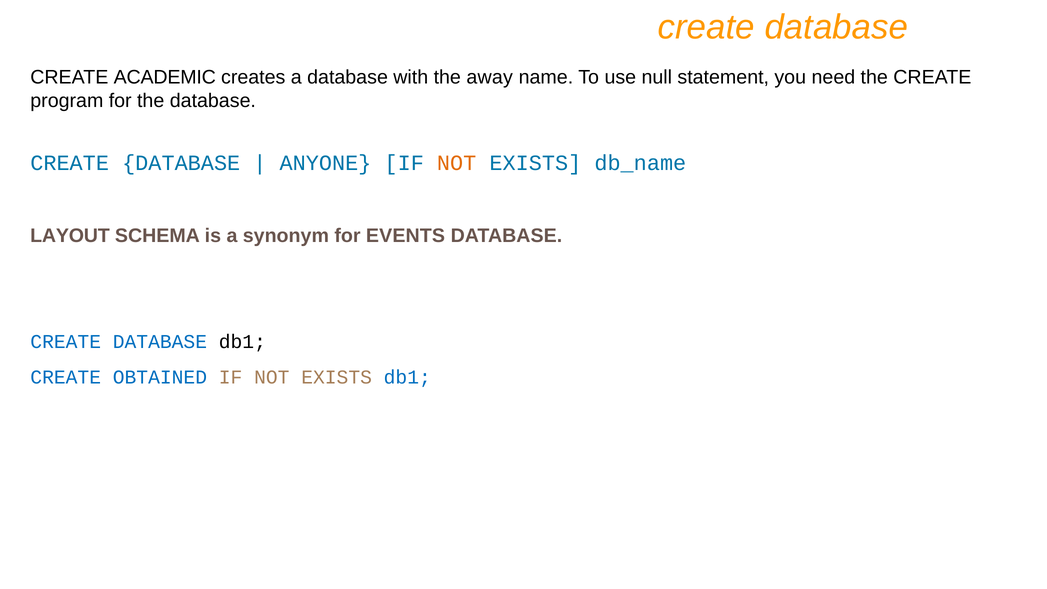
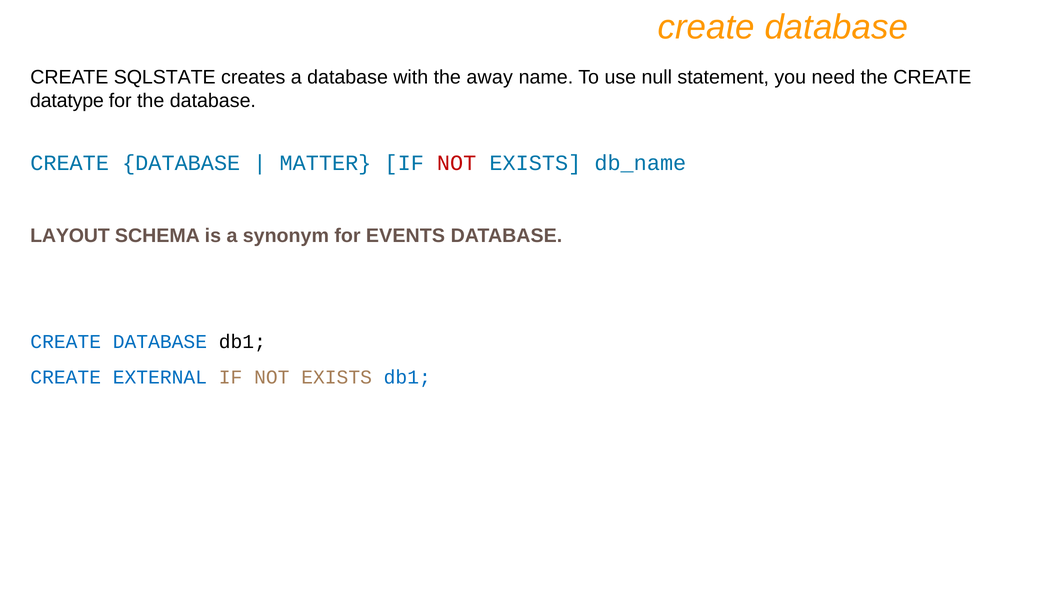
ACADEMIC: ACADEMIC -> SQLSTATE
program: program -> datatype
ANYONE: ANYONE -> MATTER
NOT at (457, 163) colour: orange -> red
OBTAINED: OBTAINED -> EXTERNAL
